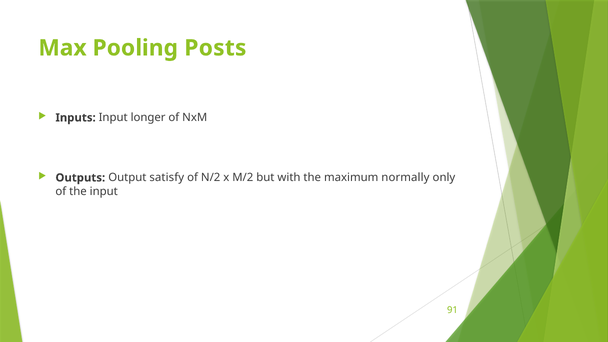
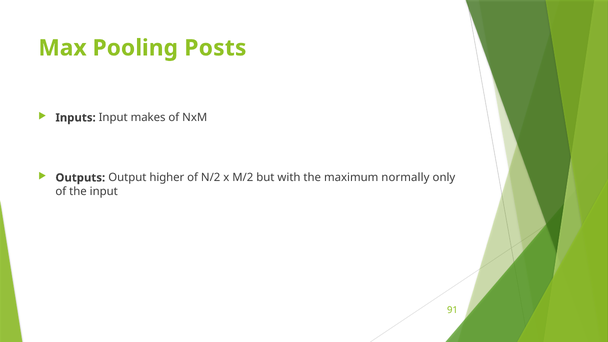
longer: longer -> makes
satisfy: satisfy -> higher
